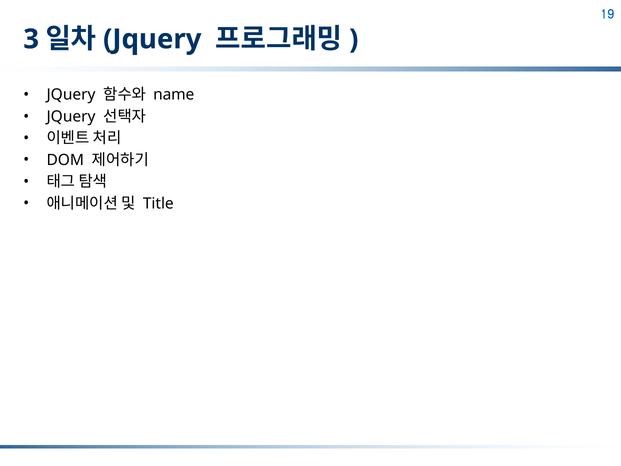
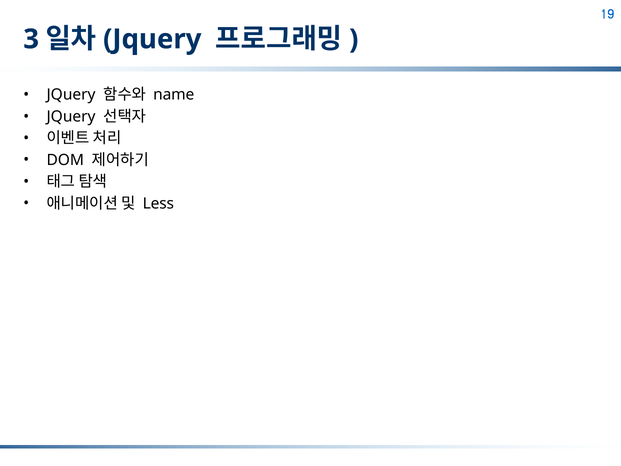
Title: Title -> Less
